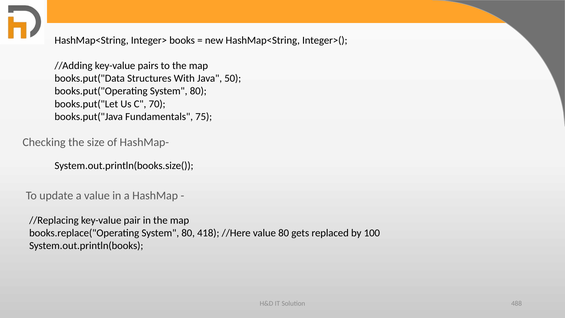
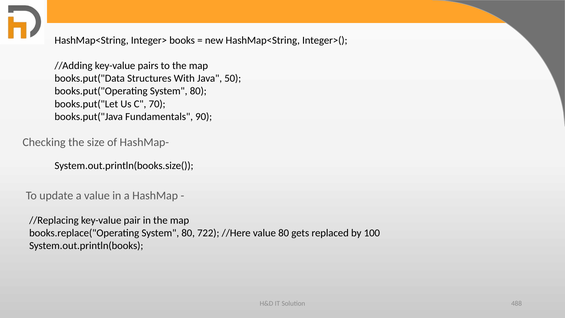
75: 75 -> 90
418: 418 -> 722
